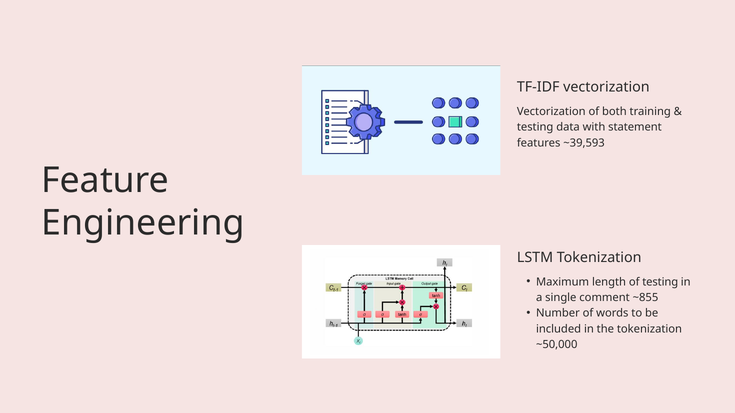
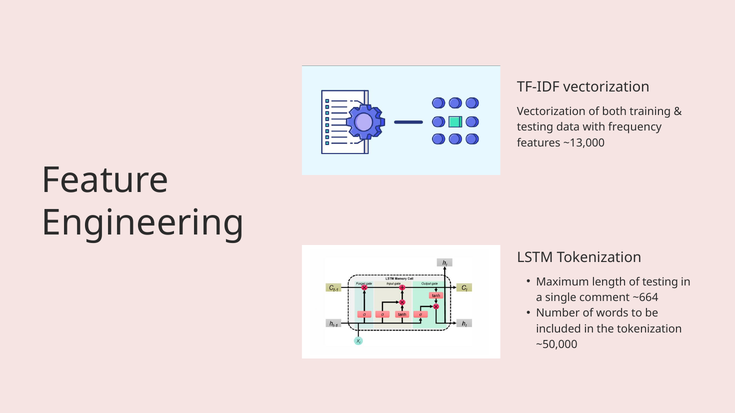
statement: statement -> frequency
~39,593: ~39,593 -> ~13,000
~855: ~855 -> ~664
